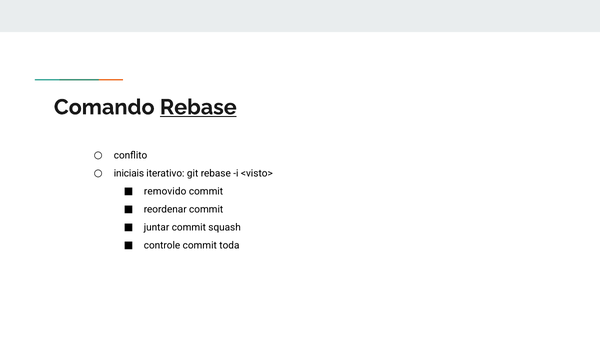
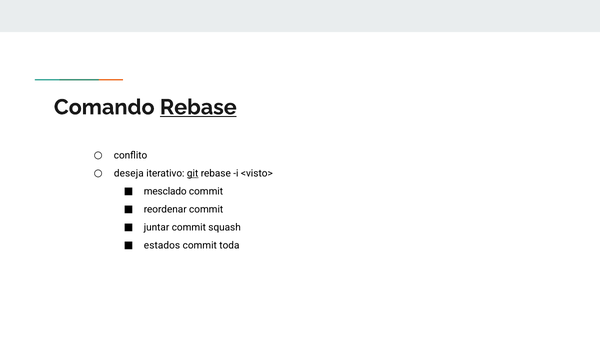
iniciais: iniciais -> deseja
git underline: none -> present
removido: removido -> mesclado
controle: controle -> estados
